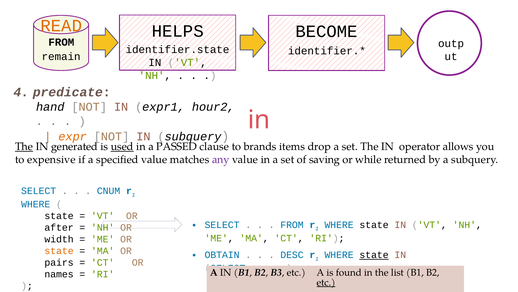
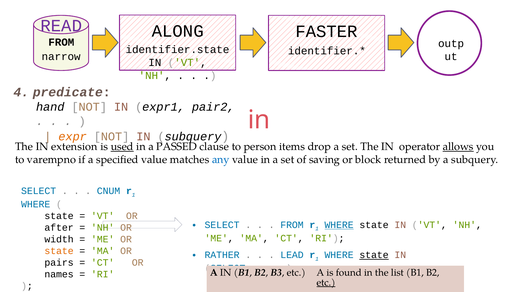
READ colour: orange -> purple
HELPS: HELPS -> ALONG
BECOME: BECOME -> FASTER
remain: remain -> narrow
hour2: hour2 -> pair2
The at (24, 146) underline: present -> none
generated: generated -> extension
brands: brands -> person
allows underline: none -> present
expensive: expensive -> varempno
any colour: purple -> blue
while: while -> block
WHERE at (339, 224) underline: none -> present
OBTAIN: OBTAIN -> RATHER
DESC: DESC -> LEAD
